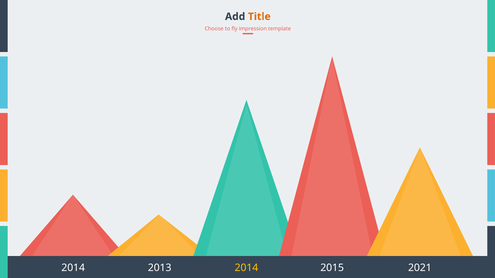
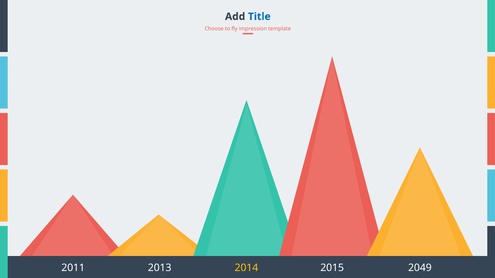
Title colour: orange -> blue
2014 at (73, 268): 2014 -> 2011
2021: 2021 -> 2049
